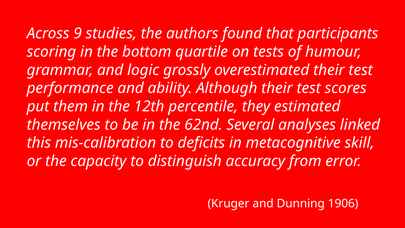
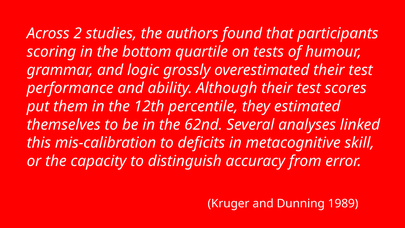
9: 9 -> 2
1906: 1906 -> 1989
